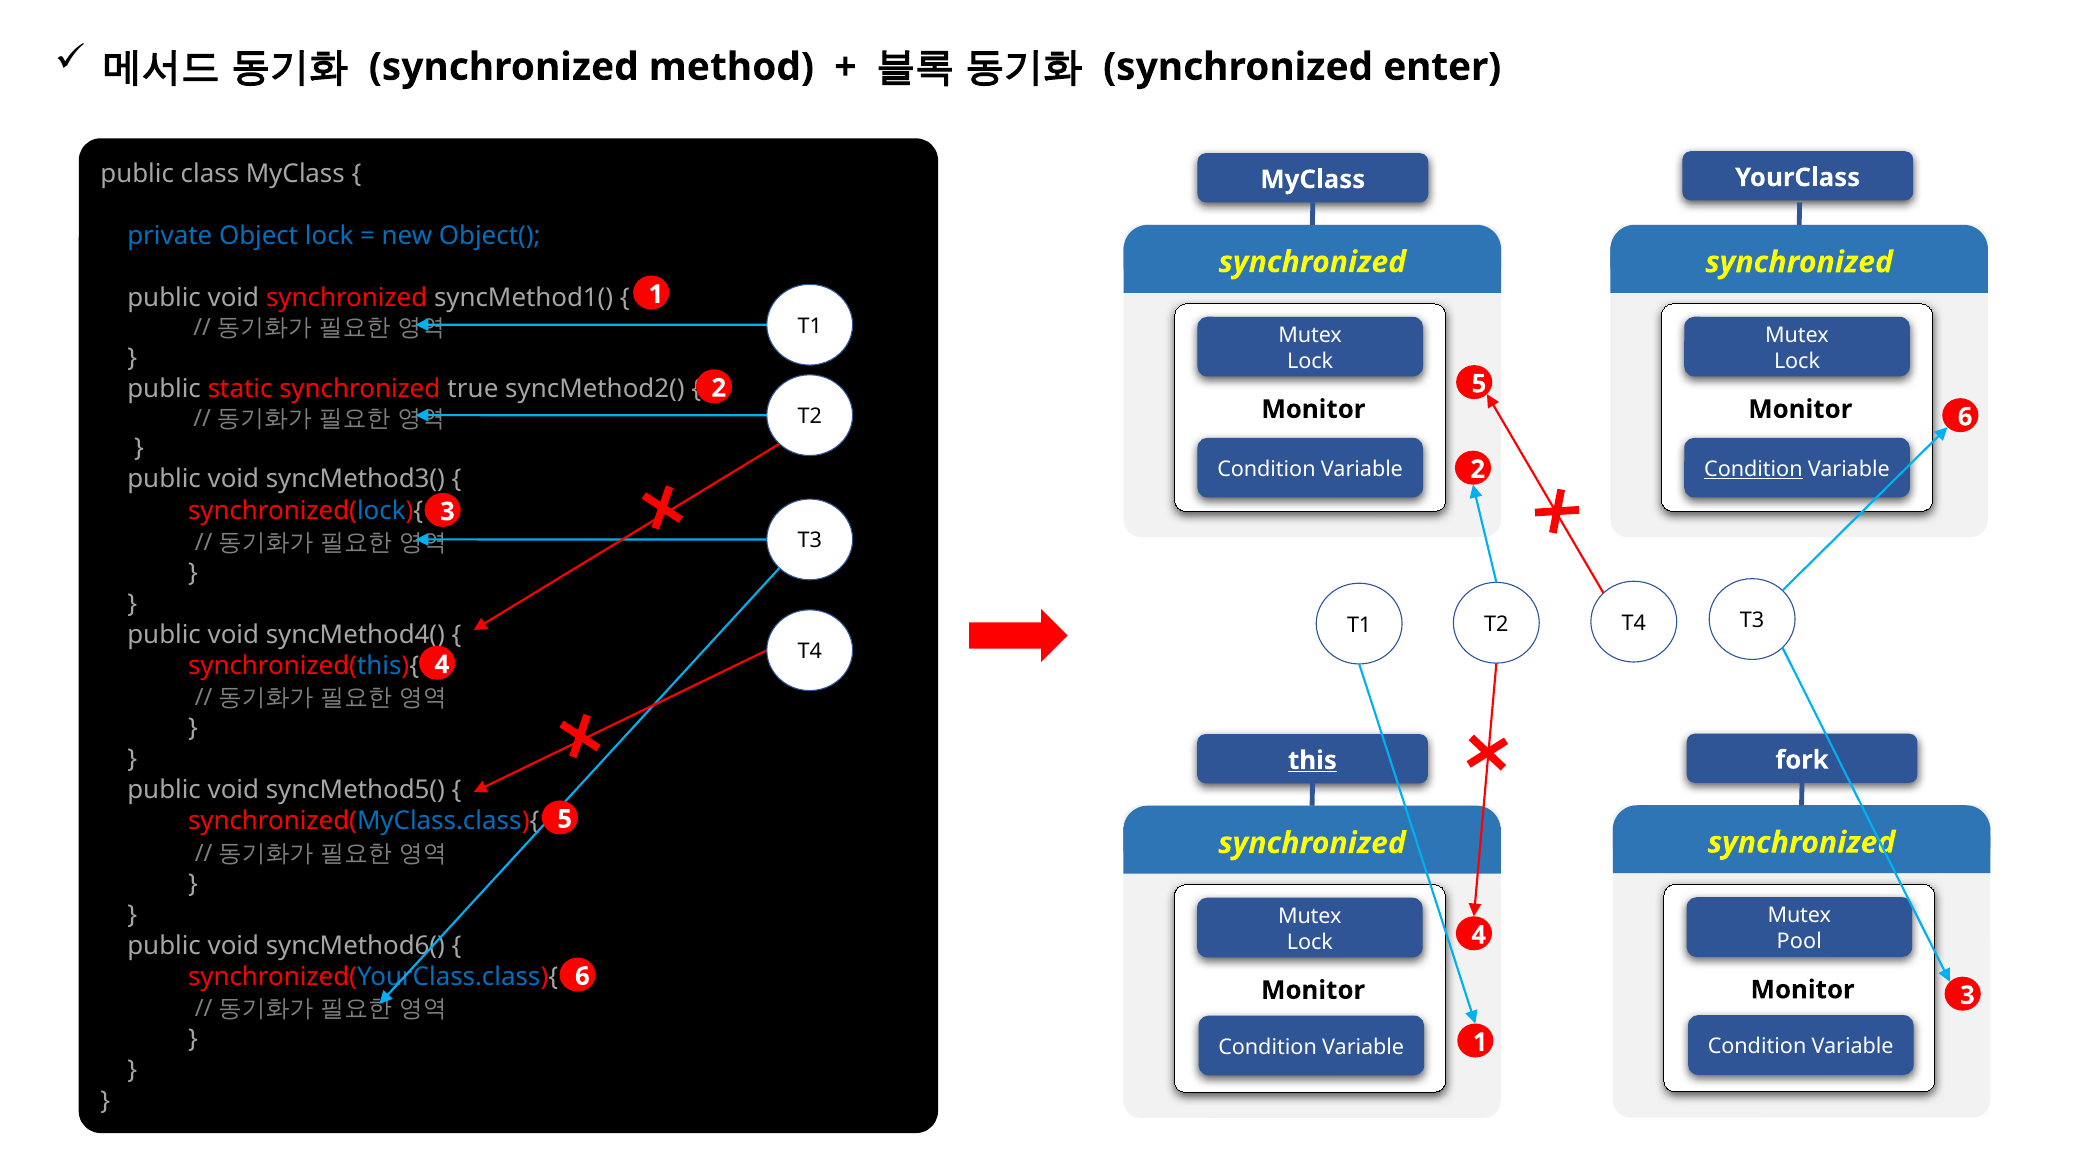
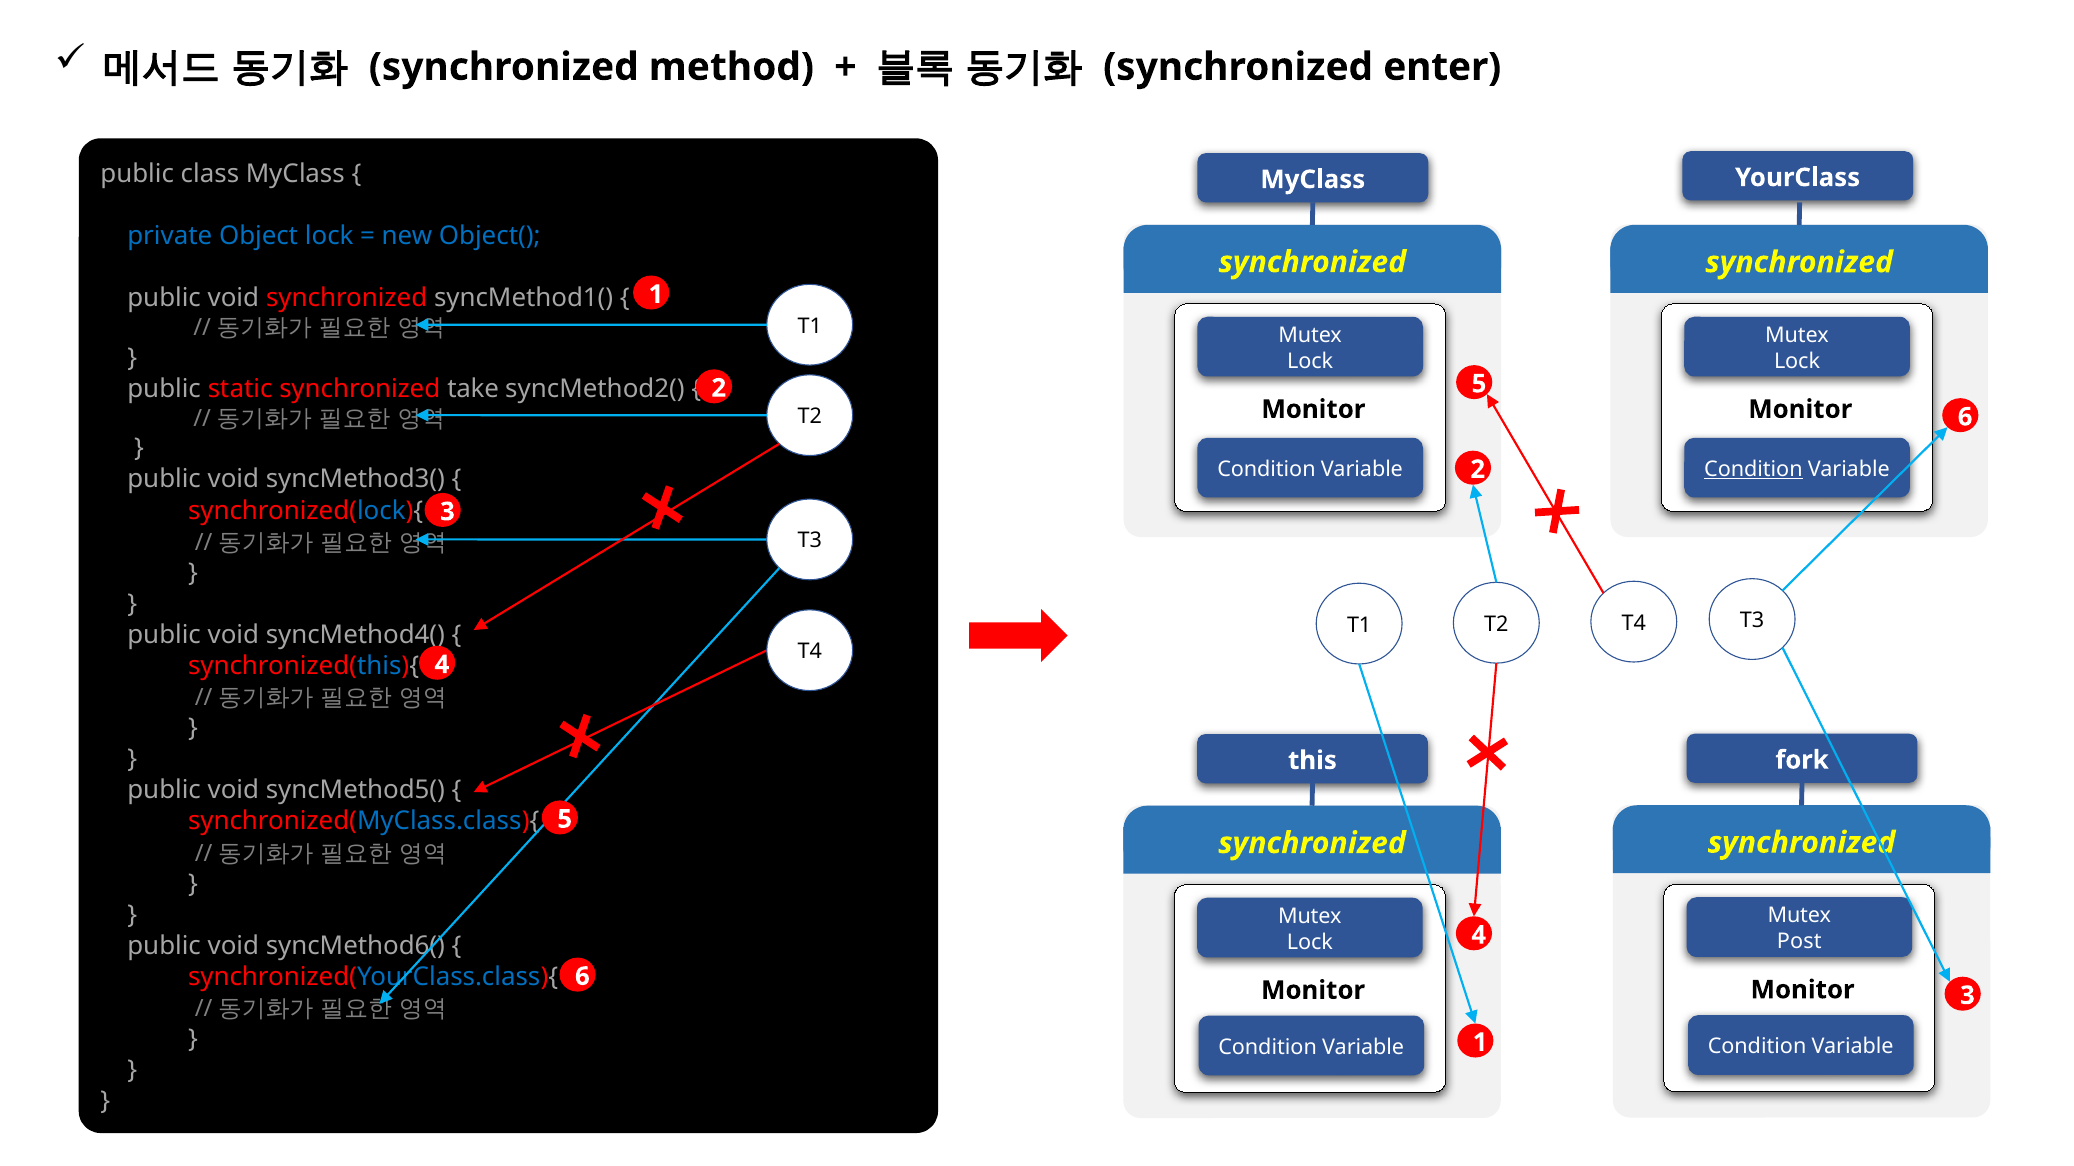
true: true -> take
this underline: present -> none
Pool: Pool -> Post
